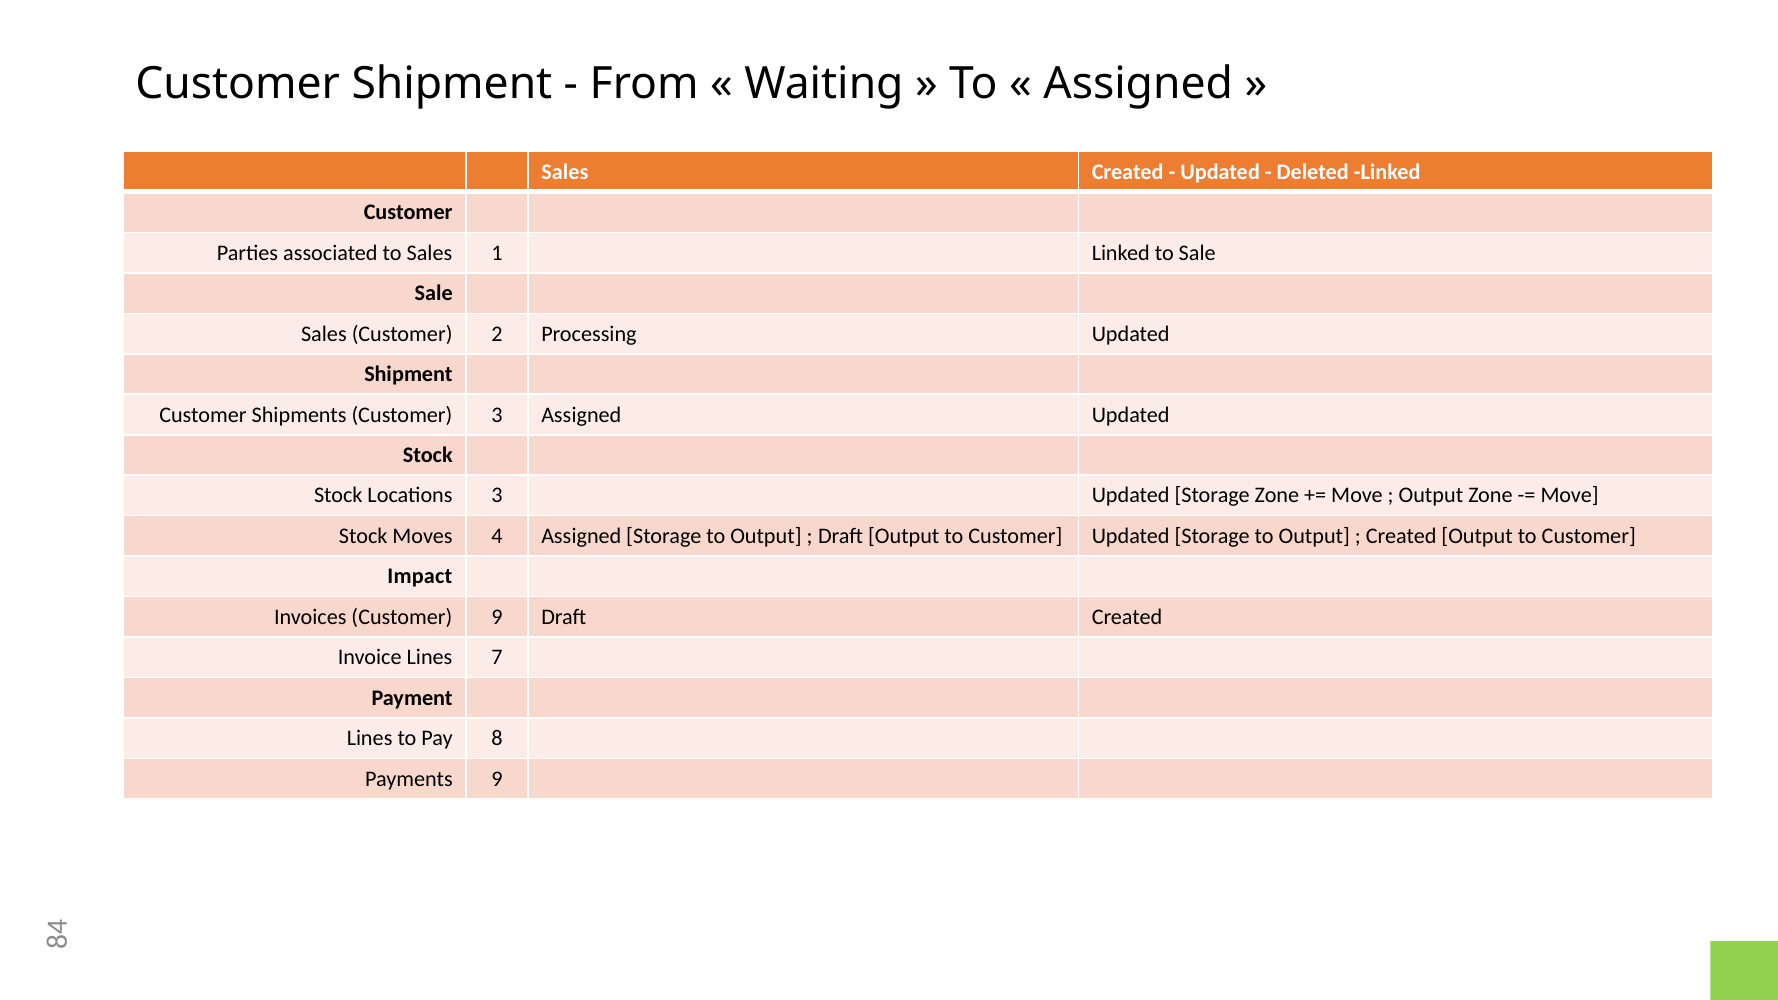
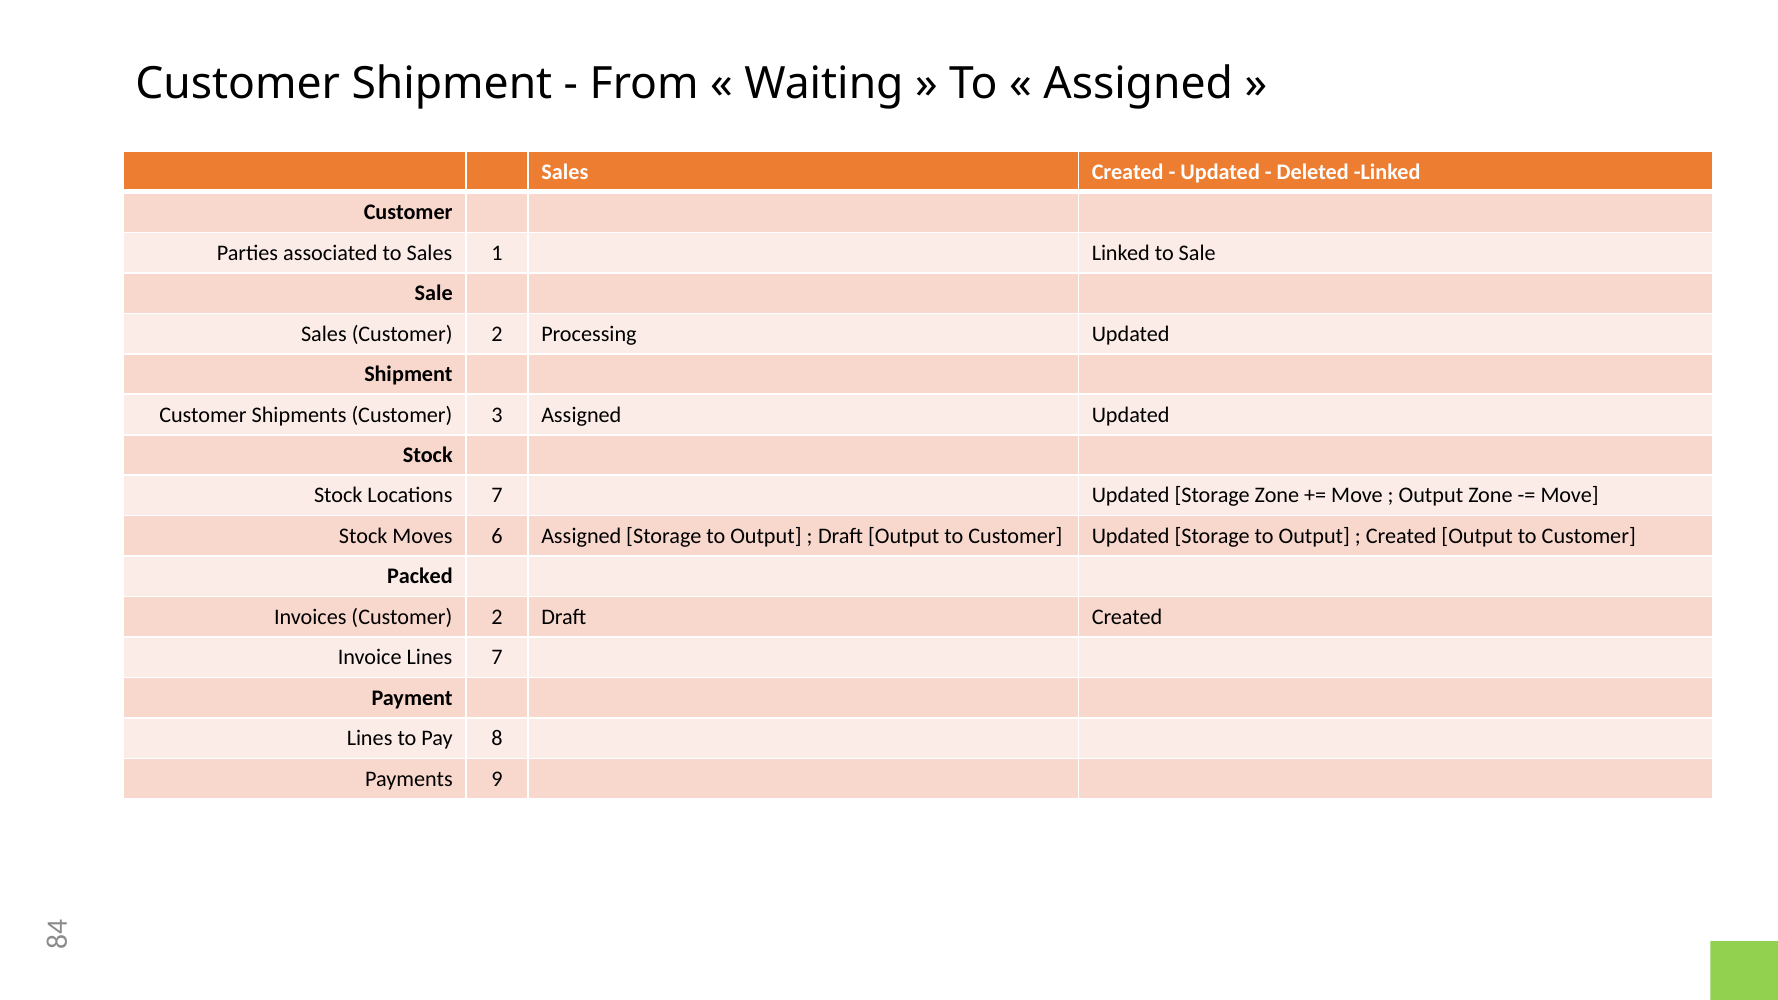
Locations 3: 3 -> 7
Moves 4: 4 -> 6
Impact: Impact -> Packed
Invoices Customer 9: 9 -> 2
